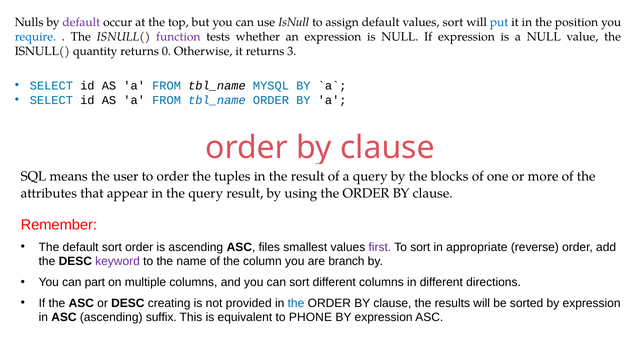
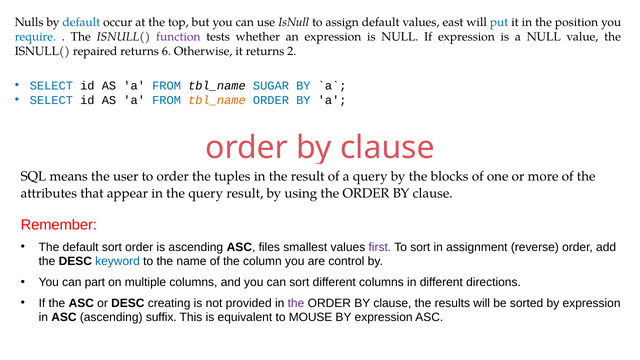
default at (81, 22) colour: purple -> blue
values sort: sort -> east
quantity: quantity -> repaired
0: 0 -> 6
3: 3 -> 2
MYSQL: MYSQL -> SUGAR
tbl_name at (217, 100) colour: blue -> orange
appropriate: appropriate -> assignment
keyword colour: purple -> blue
branch: branch -> control
the at (296, 303) colour: blue -> purple
PHONE: PHONE -> MOUSE
